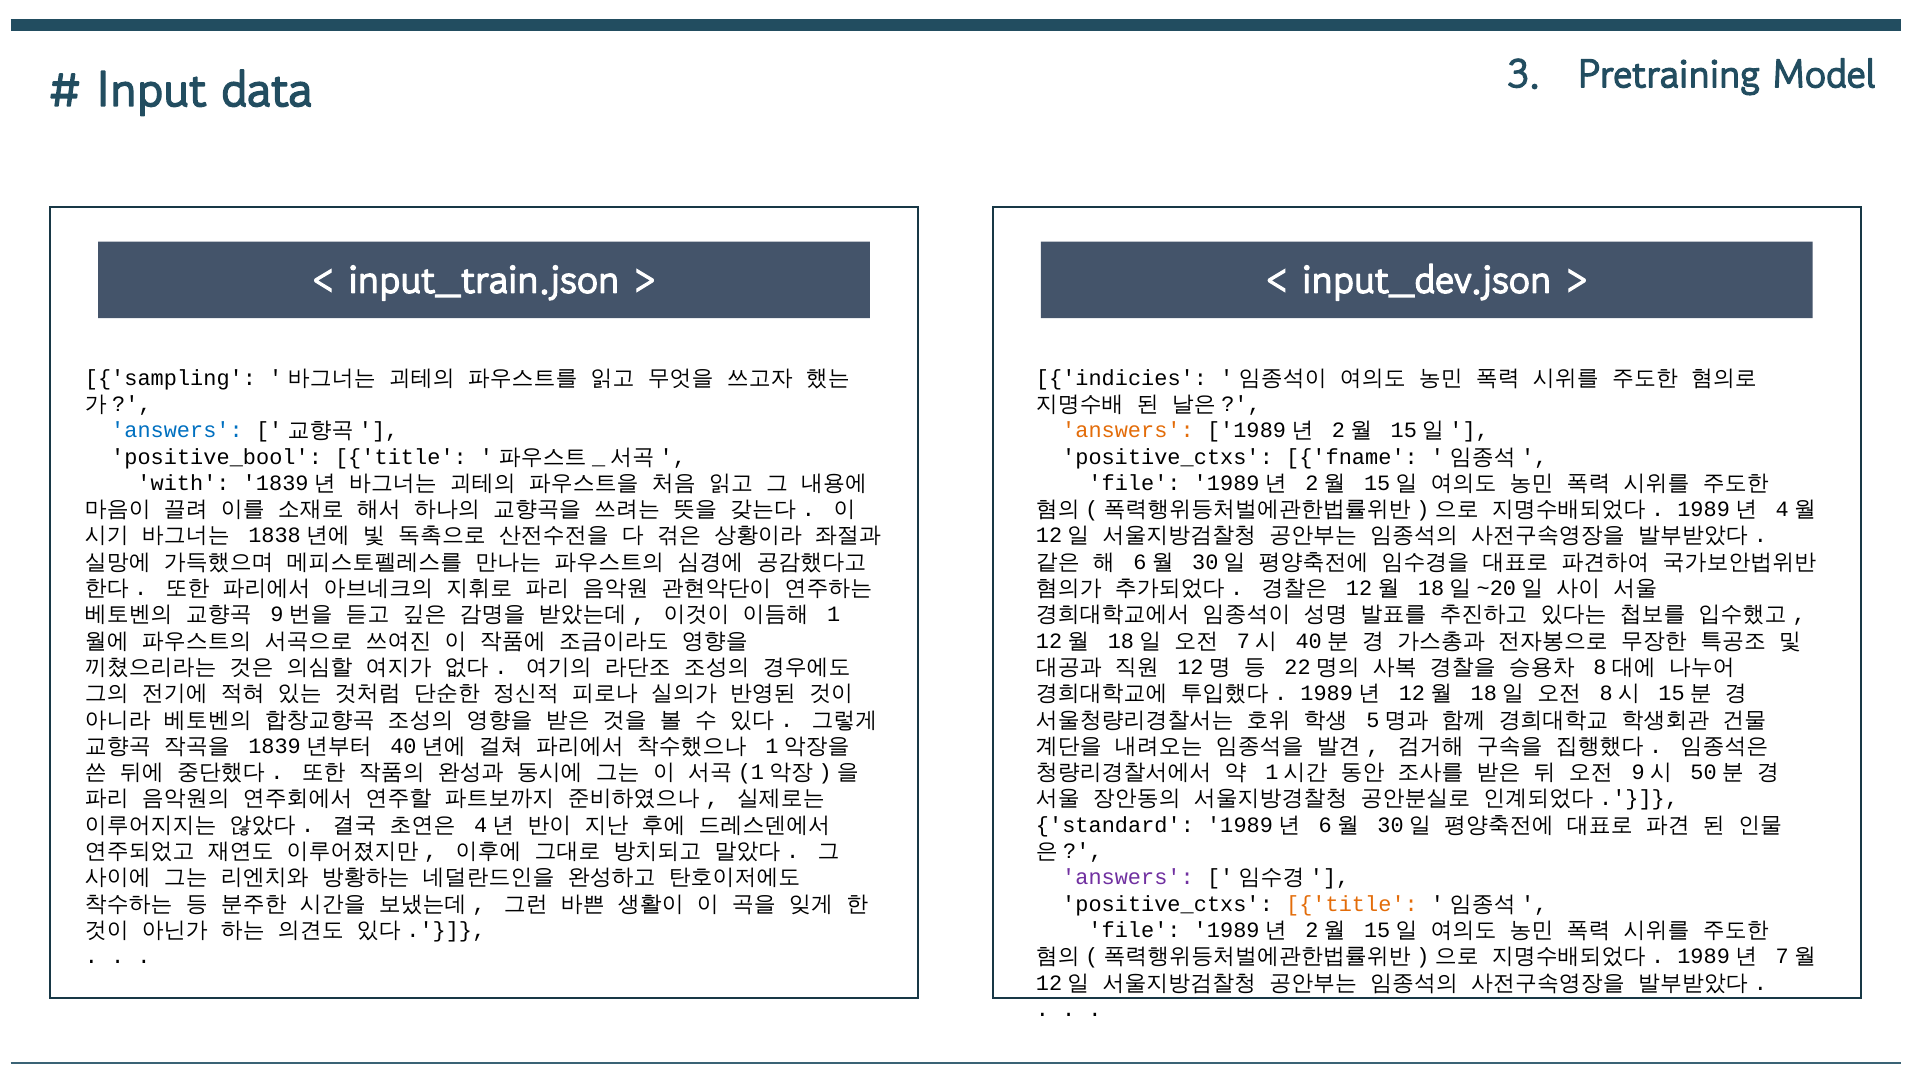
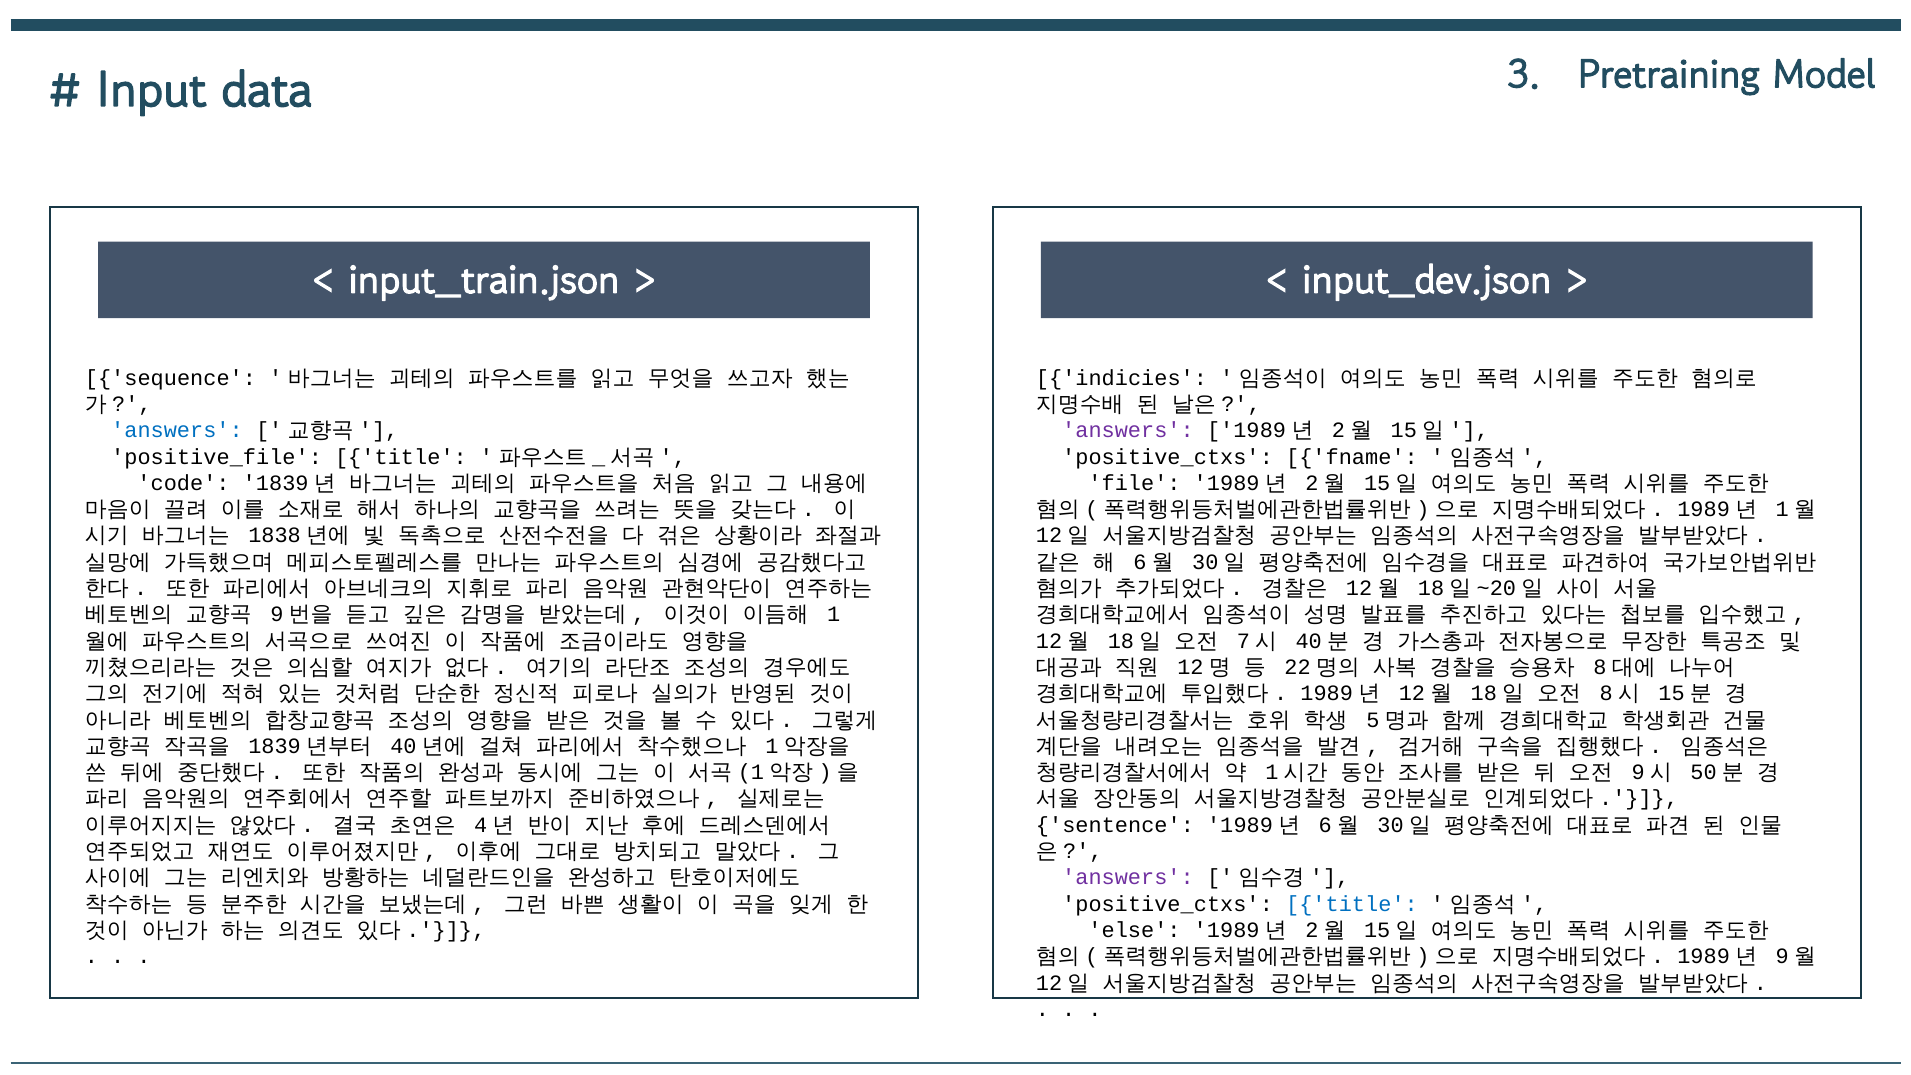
sampling: sampling -> sequence
answers at (1128, 431) colour: orange -> purple
positive_bool: positive_bool -> positive_file
with: with -> code
4 at (1782, 509): 4 -> 1
standard: standard -> sentence
title at (1352, 904) colour: orange -> blue
file at (1135, 930): file -> else
7 at (1782, 956): 7 -> 9
